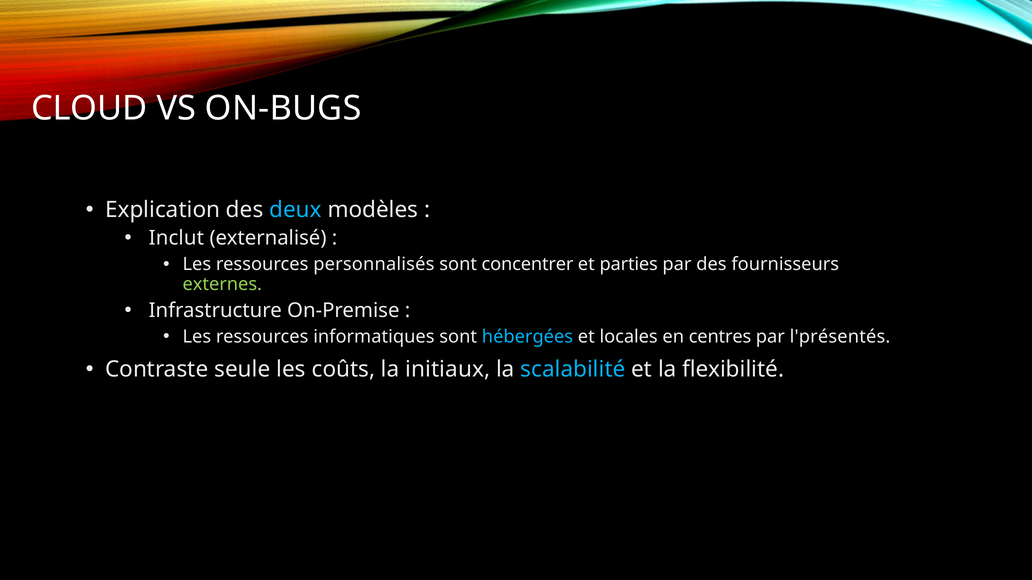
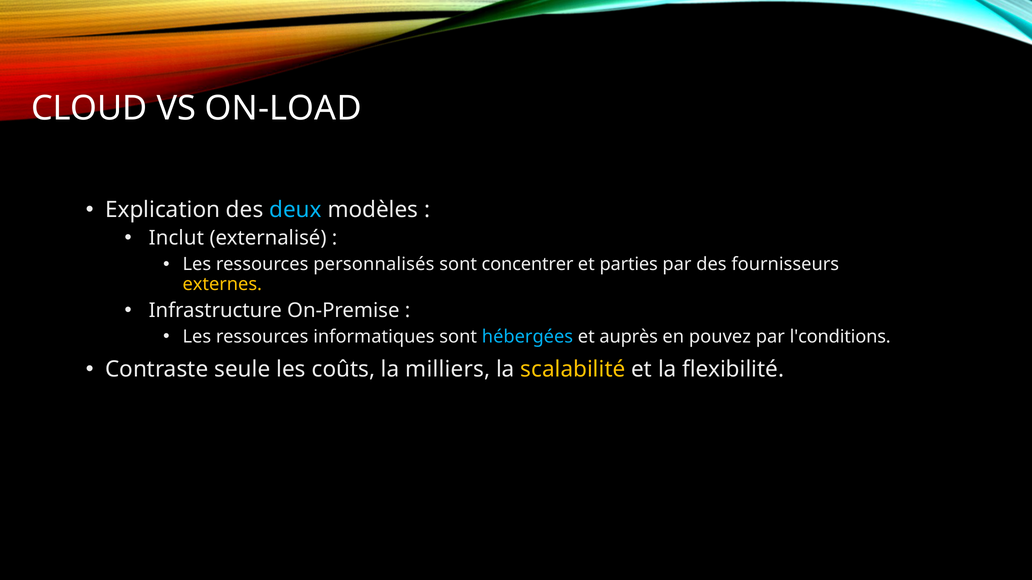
ON-BUGS: ON-BUGS -> ON-LOAD
externes colour: light green -> yellow
locales: locales -> auprès
centres: centres -> pouvez
l'présentés: l'présentés -> l'conditions
initiaux: initiaux -> milliers
scalabilité colour: light blue -> yellow
